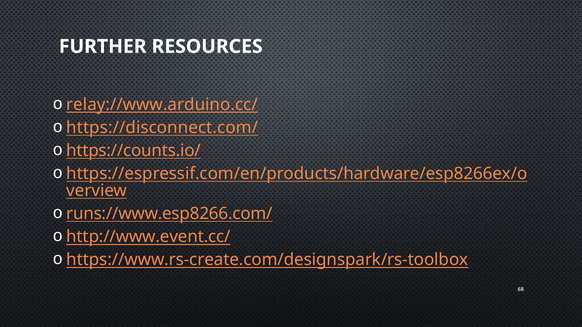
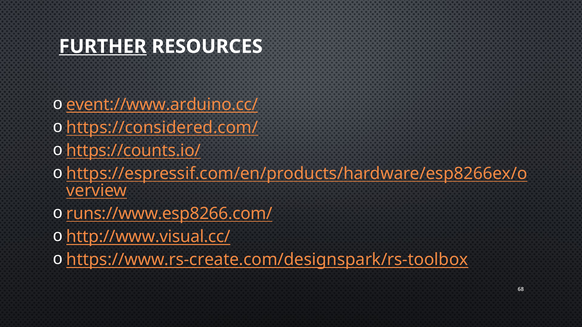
FURTHER underline: none -> present
relay://www.arduino.cc/: relay://www.arduino.cc/ -> event://www.arduino.cc/
https://disconnect.com/: https://disconnect.com/ -> https://considered.com/
http://www.event.cc/: http://www.event.cc/ -> http://www.visual.cc/
